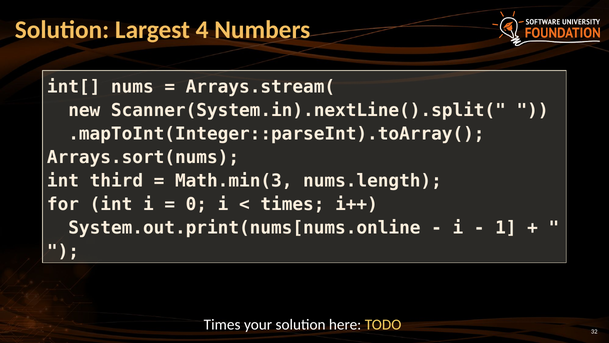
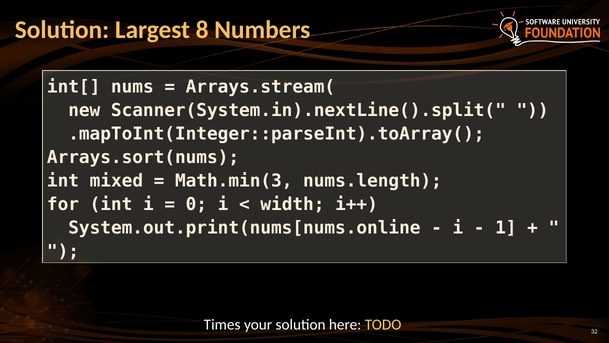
4: 4 -> 8
third: third -> mixed
times at (292, 204): times -> width
